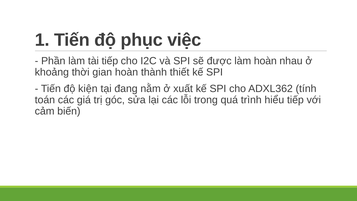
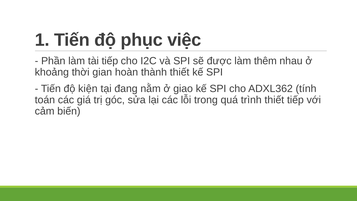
làm hoàn: hoàn -> thêm
xuất: xuất -> giao
trình hiểu: hiểu -> thiết
